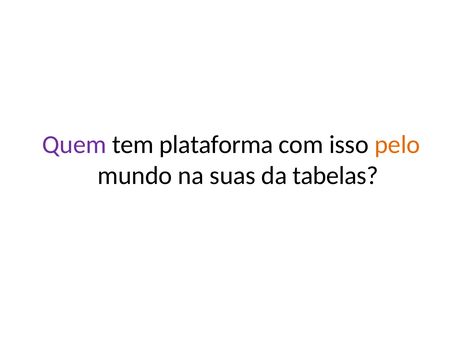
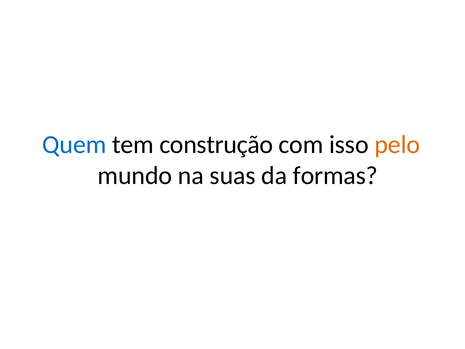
Quem colour: purple -> blue
plataforma: plataforma -> construção
tabelas: tabelas -> formas
